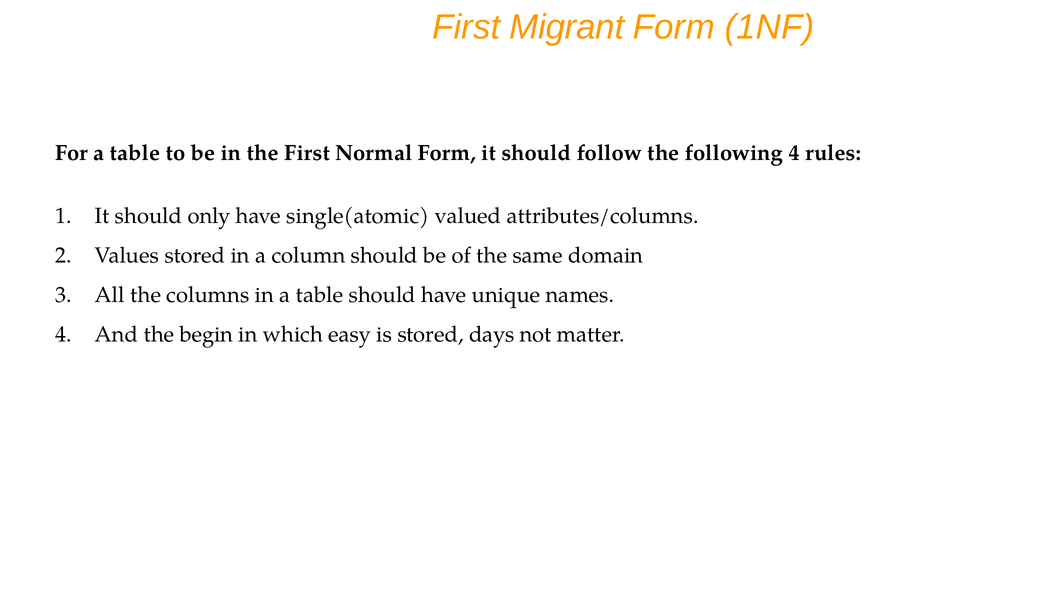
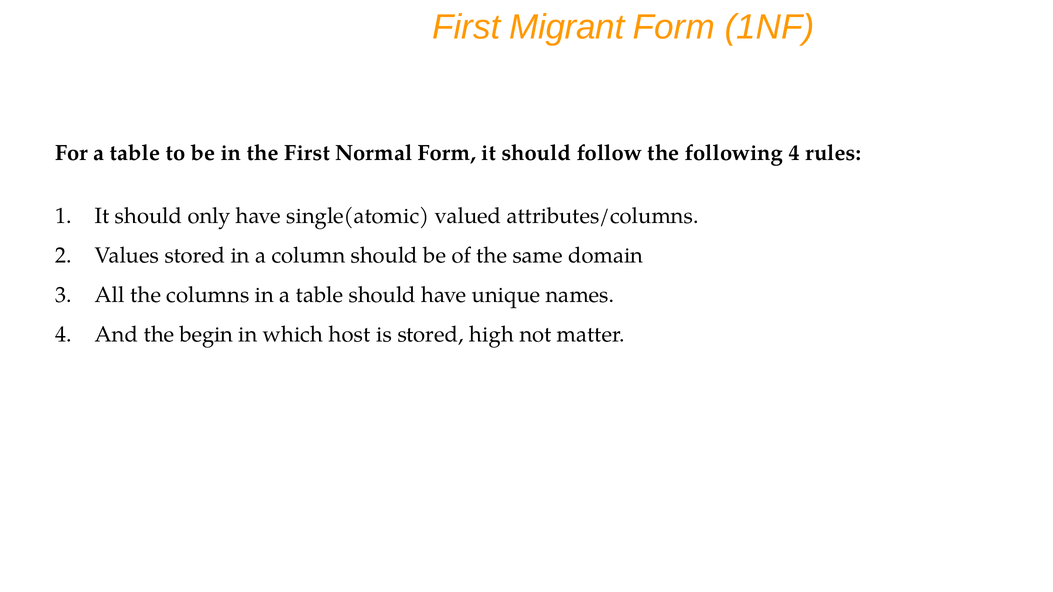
easy: easy -> host
days: days -> high
